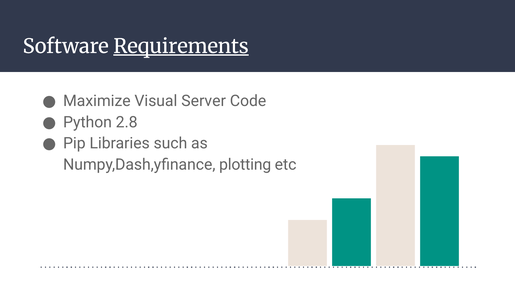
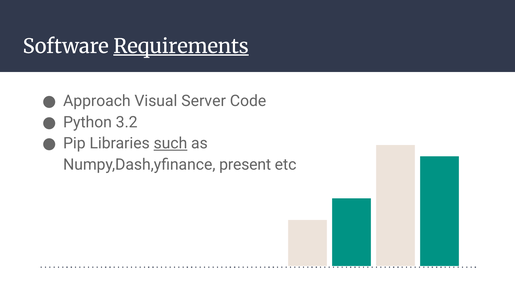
Maximize: Maximize -> Approach
2.8: 2.8 -> 3.2
such underline: none -> present
plotting: plotting -> present
